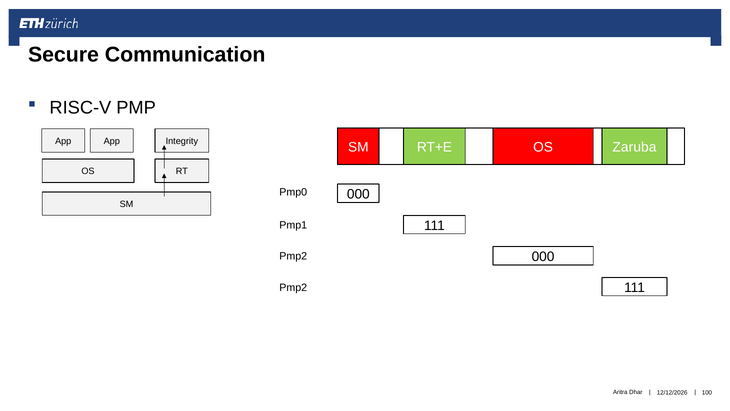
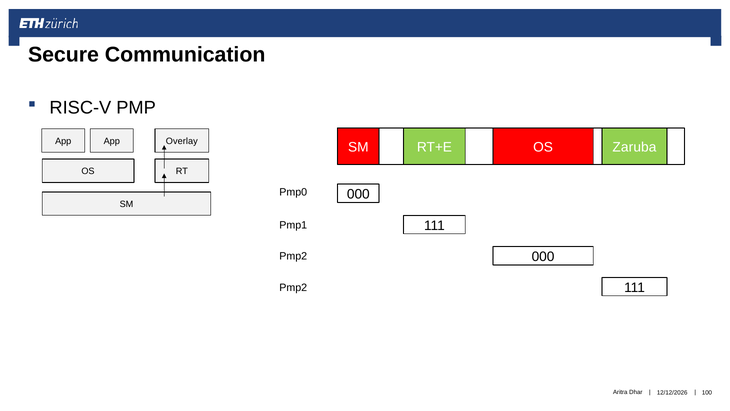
Integrity: Integrity -> Overlay
